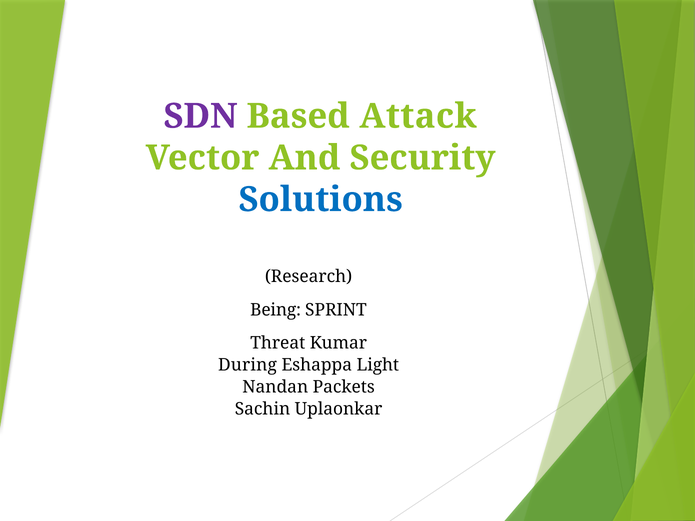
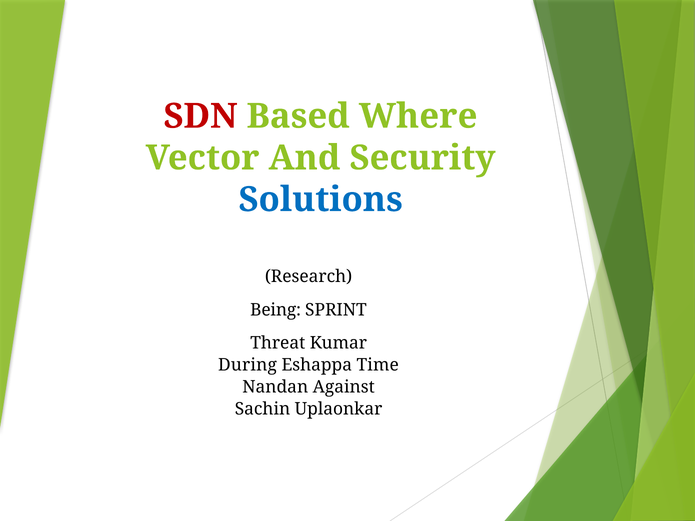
SDN colour: purple -> red
Attack: Attack -> Where
Light: Light -> Time
Packets: Packets -> Against
